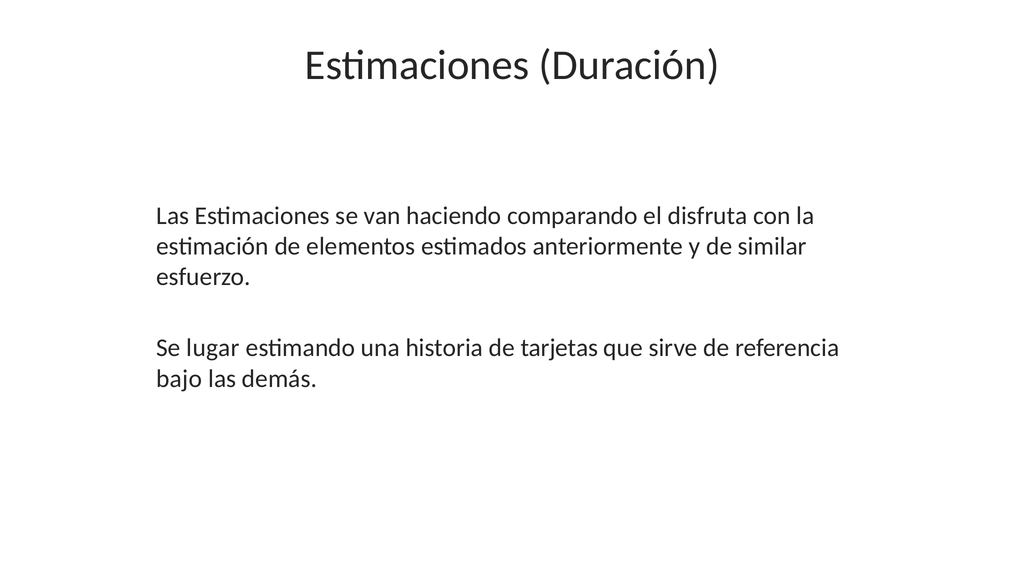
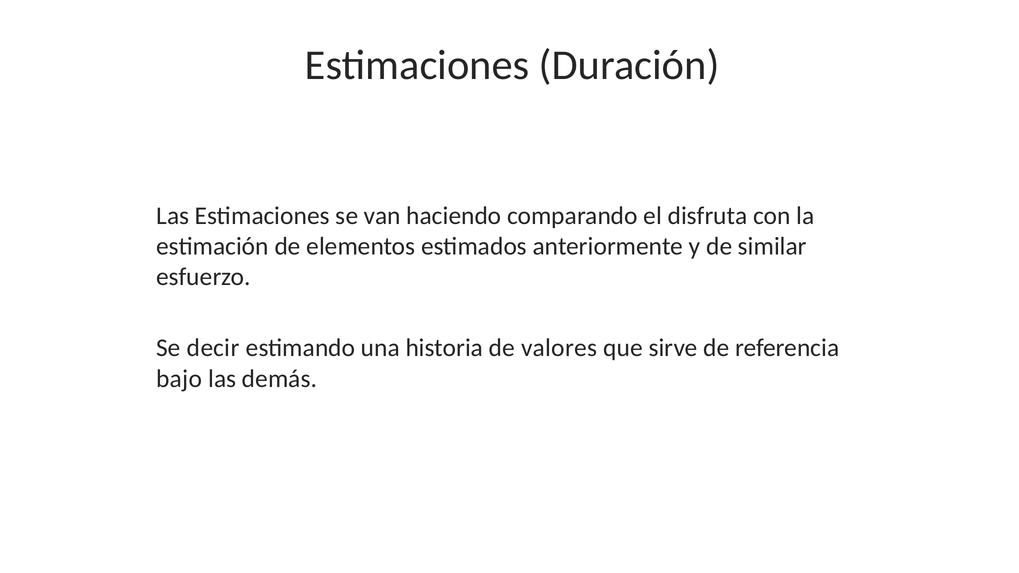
lugar: lugar -> decir
tarjetas: tarjetas -> valores
